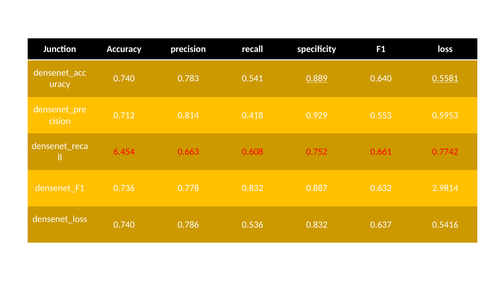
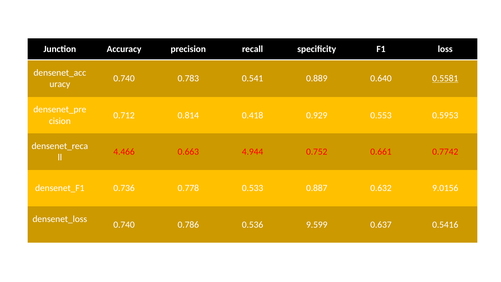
0.889 underline: present -> none
6.454: 6.454 -> 4.466
0.608: 0.608 -> 4.944
0.778 0.832: 0.832 -> 0.533
2.9814: 2.9814 -> 9.0156
0.536 0.832: 0.832 -> 9.599
